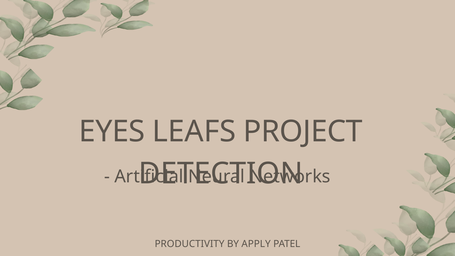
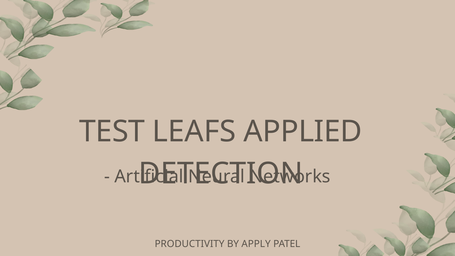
EYES: EYES -> TEST
PROJECT: PROJECT -> APPLIED
